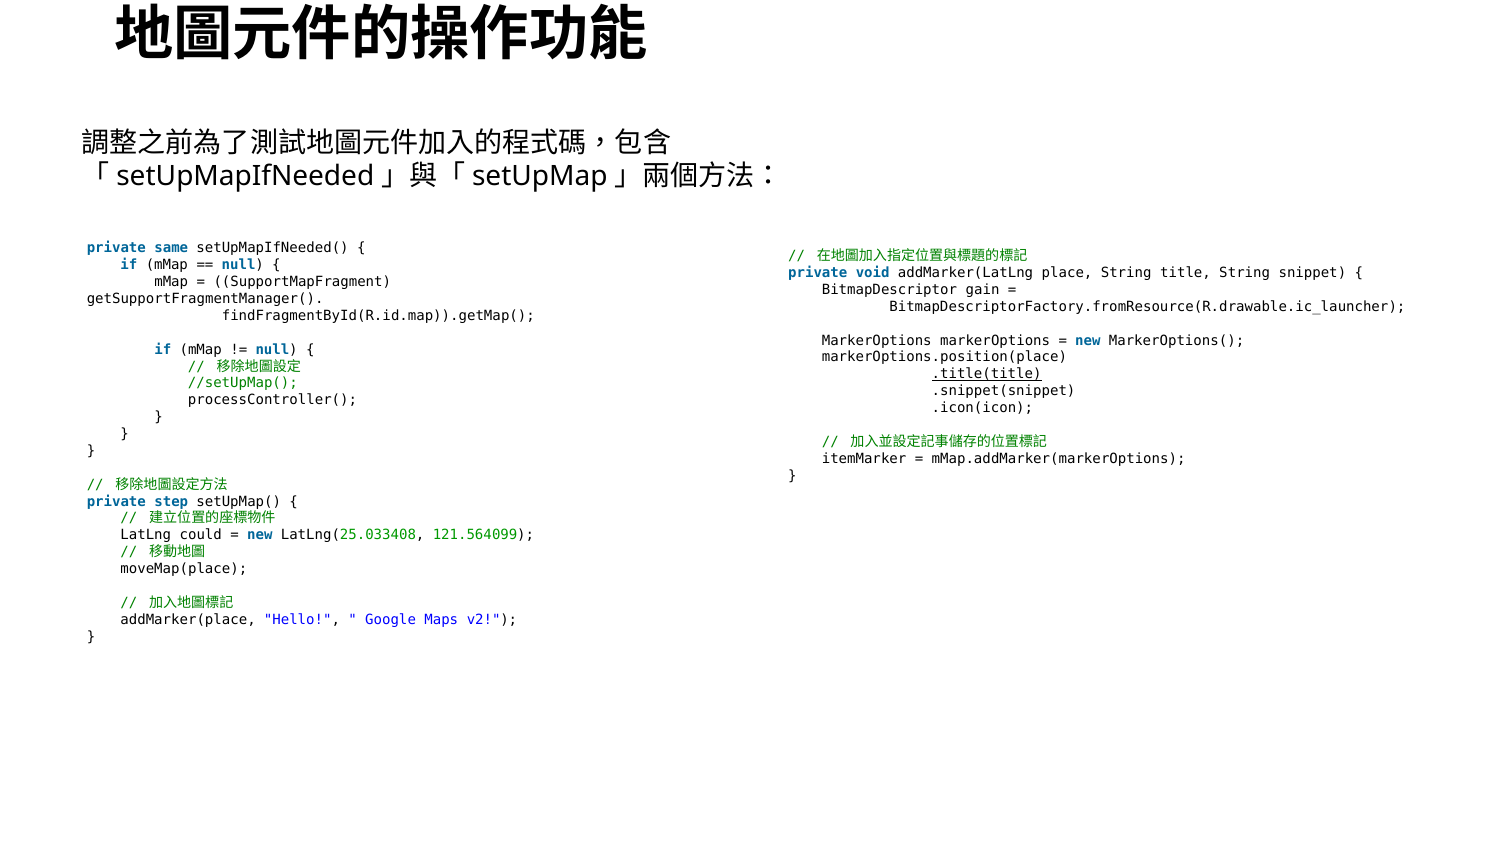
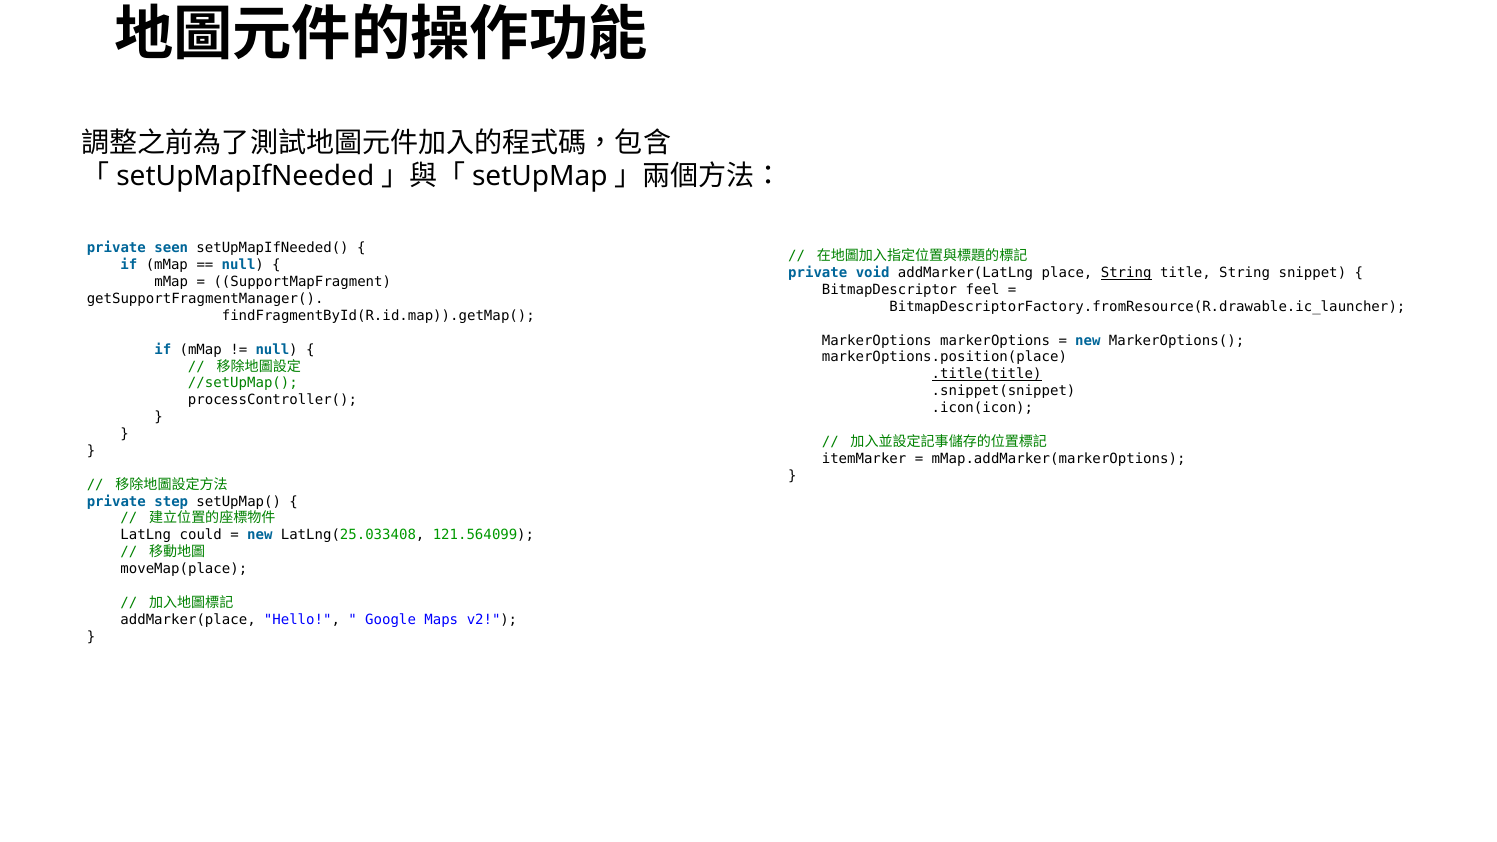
same: same -> seen
String at (1126, 273) underline: none -> present
gain: gain -> feel
